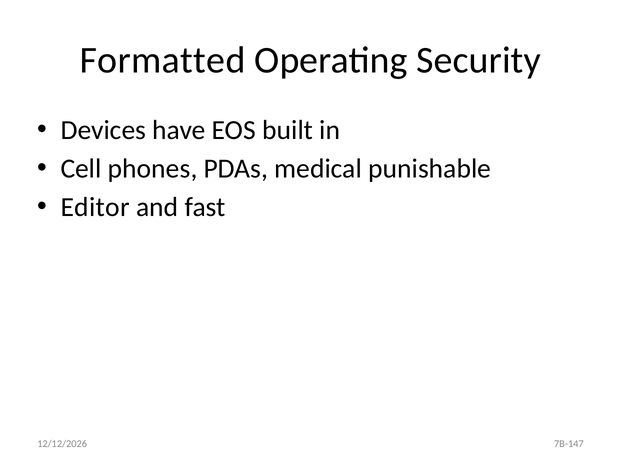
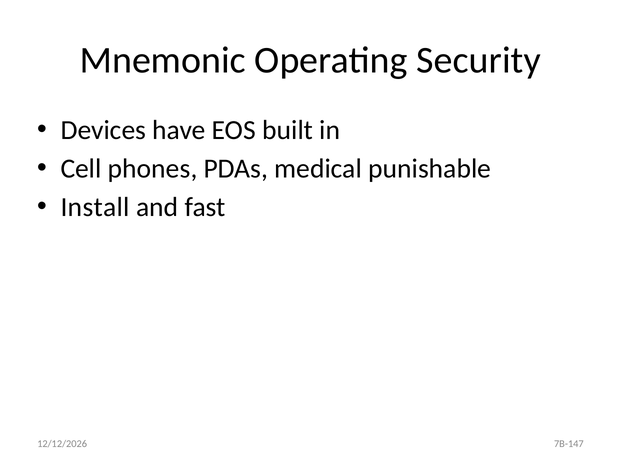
Formatted: Formatted -> Mnemonic
Editor: Editor -> Install
